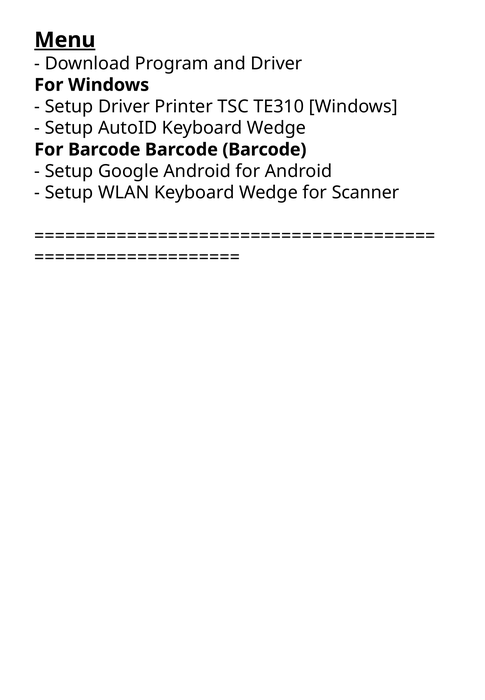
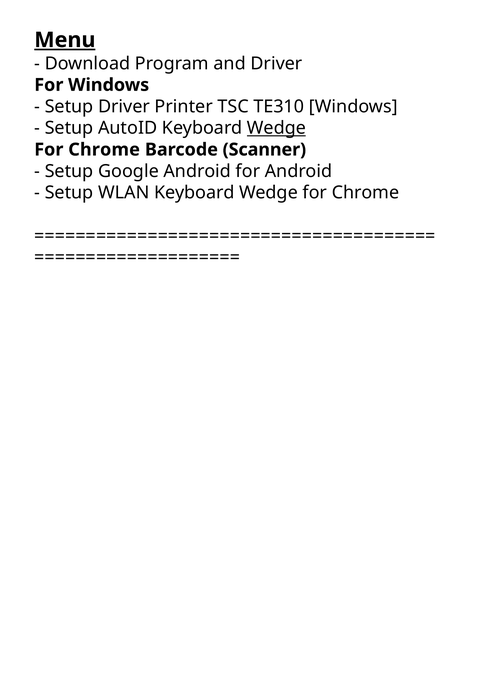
Wedge at (276, 128) underline: none -> present
Barcode at (104, 150): Barcode -> Chrome
Barcode at (264, 150): Barcode -> Scanner
Scanner at (366, 193): Scanner -> Chrome
